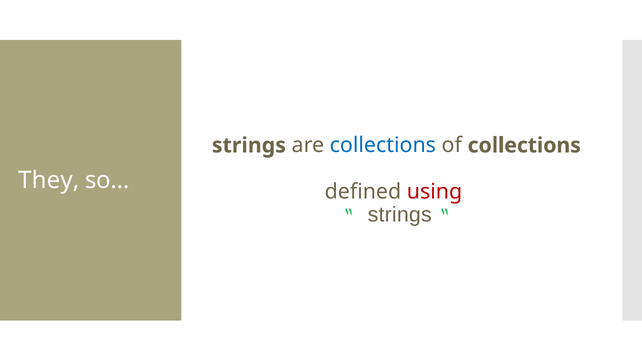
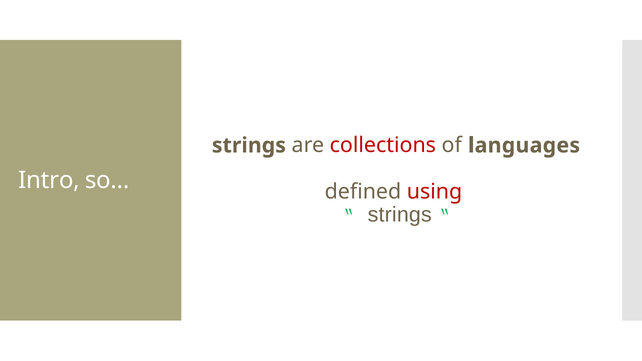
collections at (383, 145) colour: blue -> red
of collections: collections -> languages
They: They -> Intro
